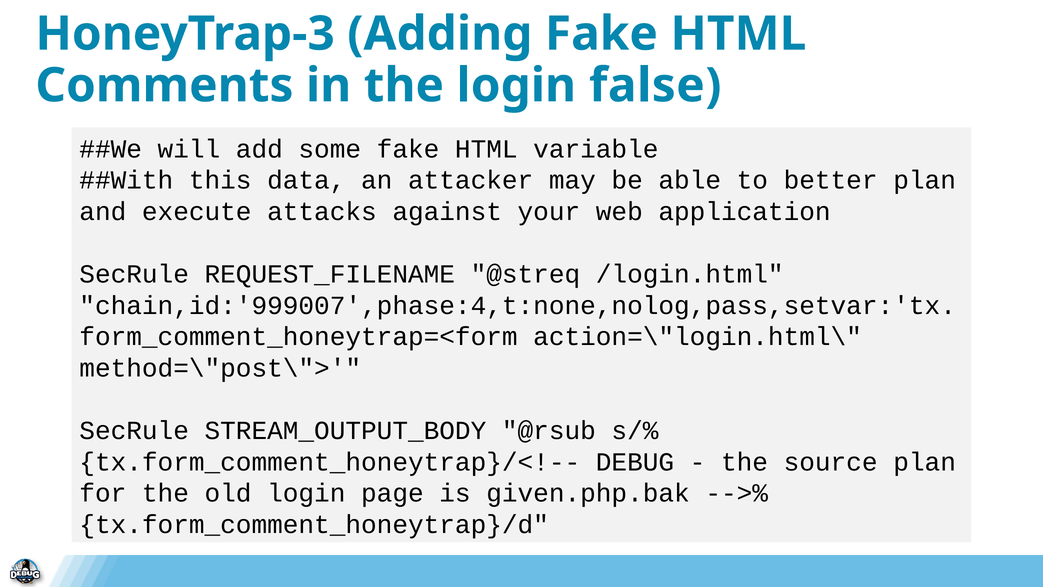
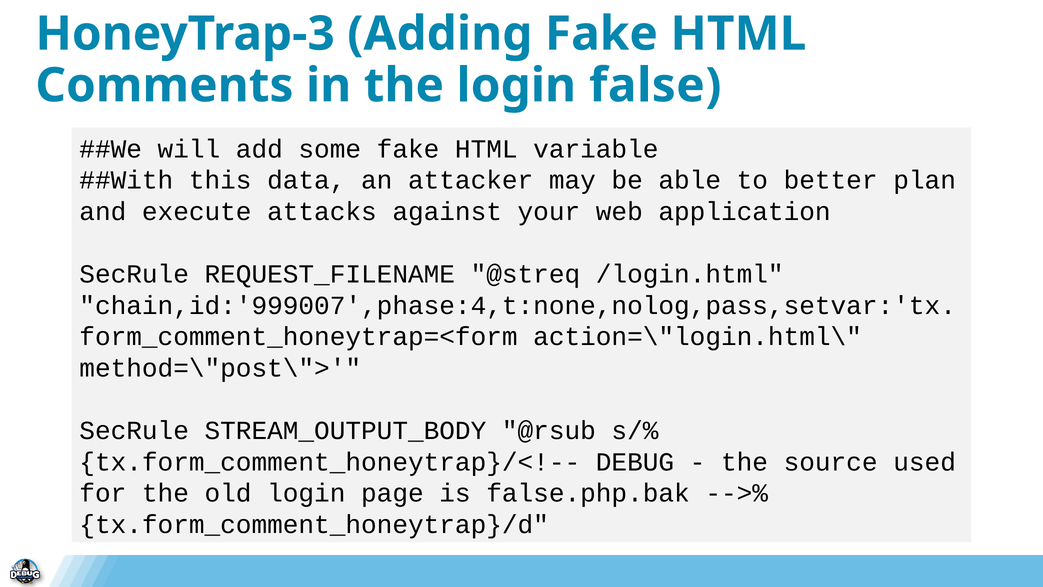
source plan: plan -> used
given.php.bak: given.php.bak -> false.php.bak
